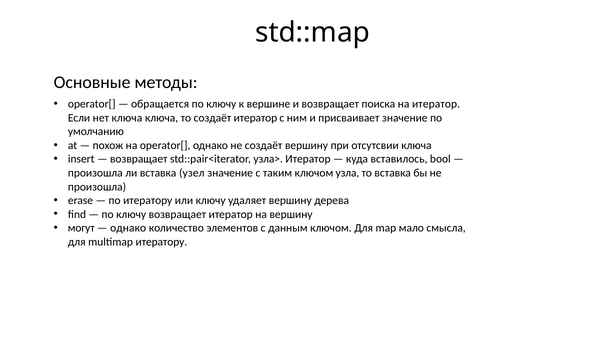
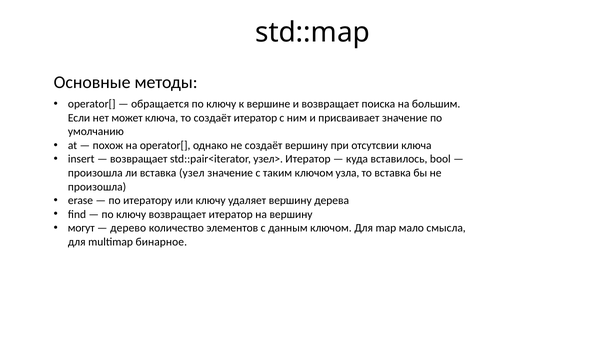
на итератор: итератор -> большим
нет ключа: ключа -> может
узла>: узла> -> узел>
однако at (128, 228): однако -> дерево
multimap итератору: итератору -> бинарное
